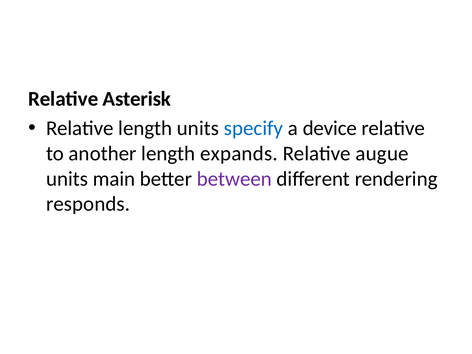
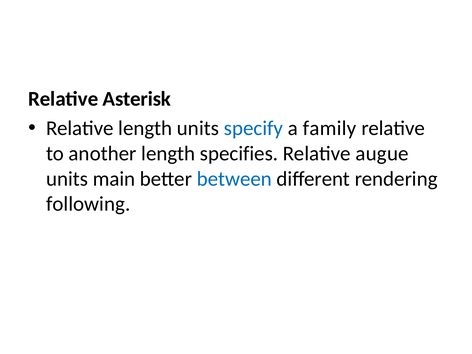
device: device -> family
expands: expands -> specifies
between colour: purple -> blue
responds: responds -> following
